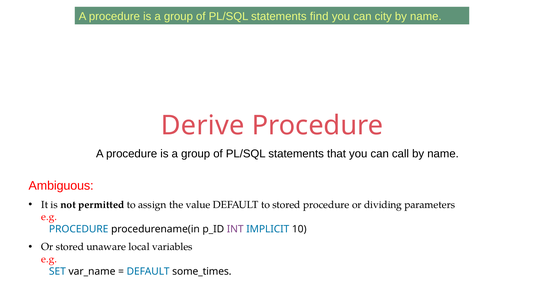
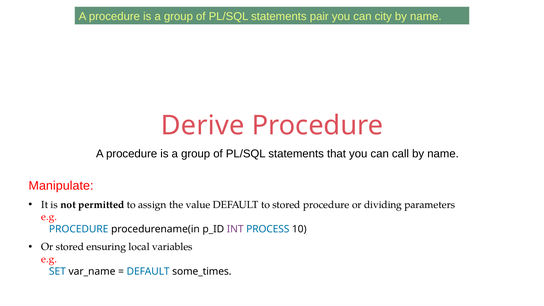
find: find -> pair
Ambiguous: Ambiguous -> Manipulate
IMPLICIT: IMPLICIT -> PROCESS
unaware: unaware -> ensuring
